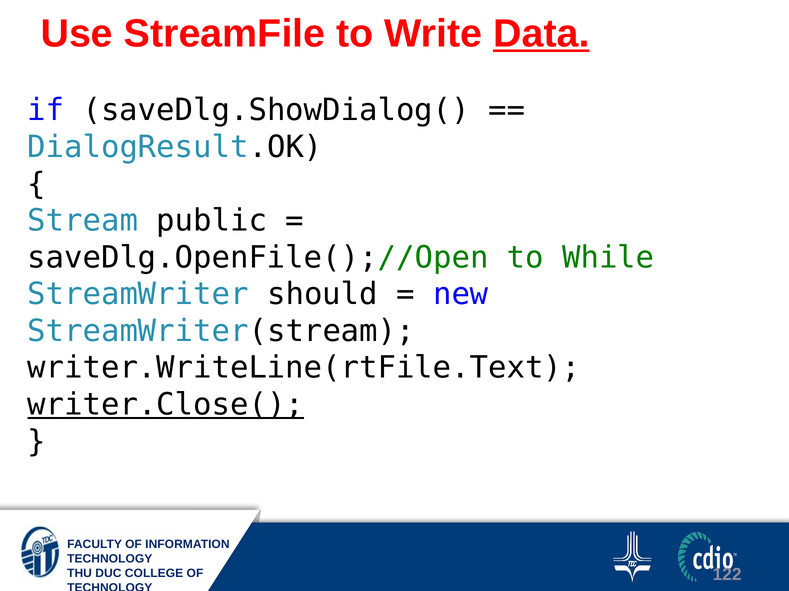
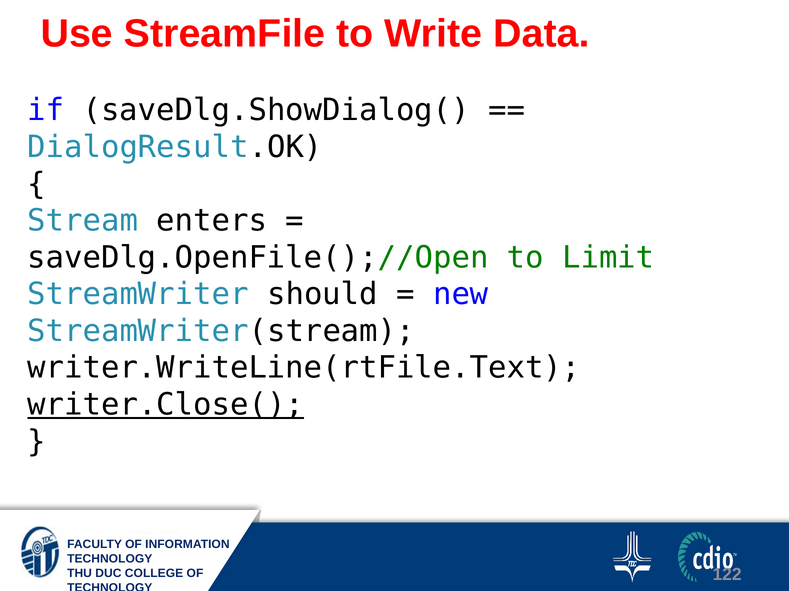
Data underline: present -> none
public: public -> enters
While: While -> Limit
